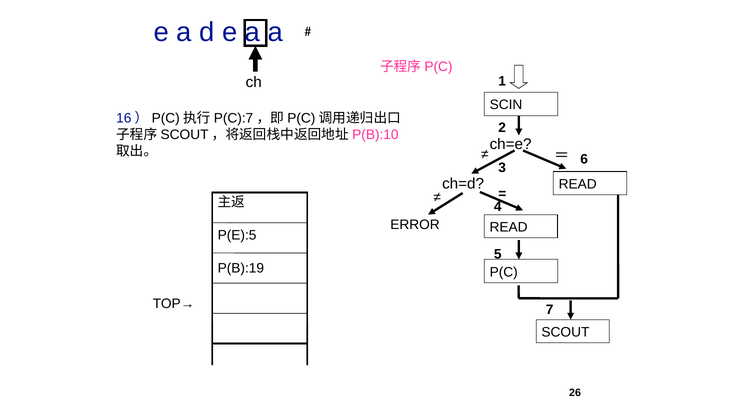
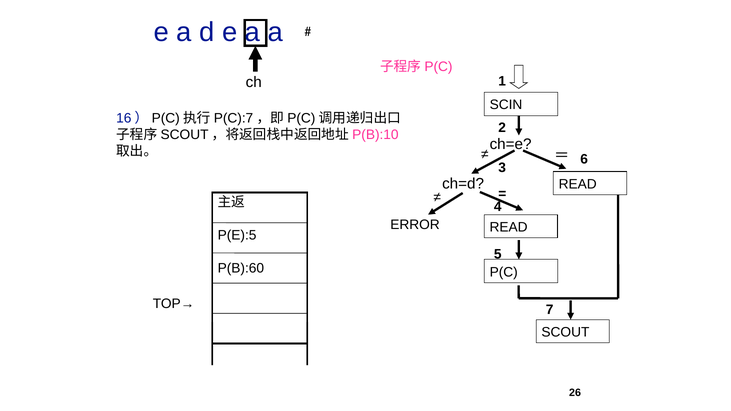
P(B):19: P(B):19 -> P(B):60
